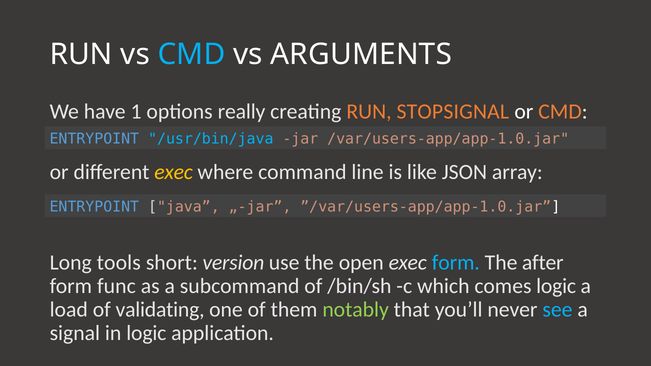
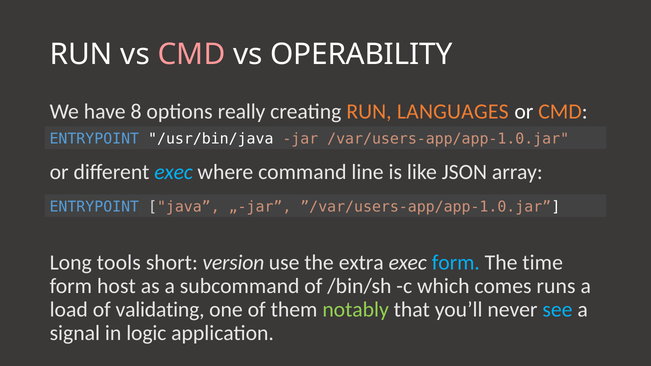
CMD at (191, 55) colour: light blue -> pink
ARGUMENTS: ARGUMENTS -> OPERABILITY
1: 1 -> 8
STOPSIGNAL: STOPSIGNAL -> LANGUAGES
/usr/bin/java colour: light blue -> white
exec at (174, 172) colour: yellow -> light blue
open: open -> extra
after: after -> time
func: func -> host
comes logic: logic -> runs
